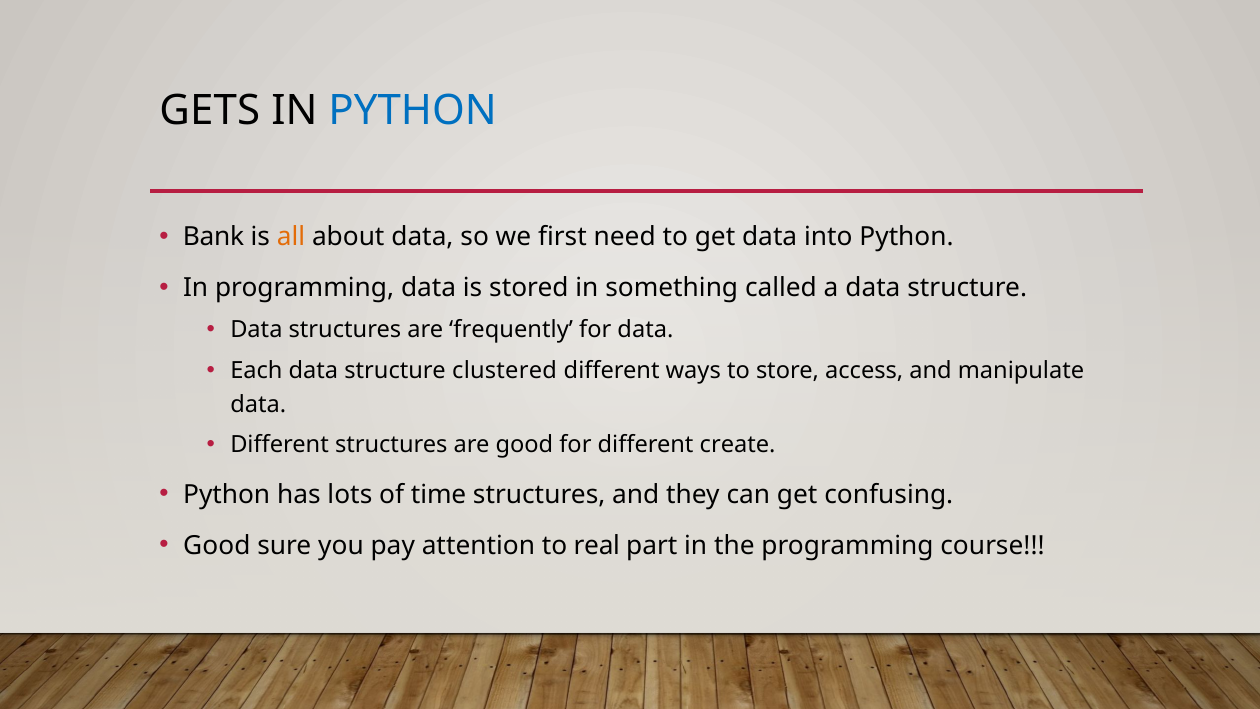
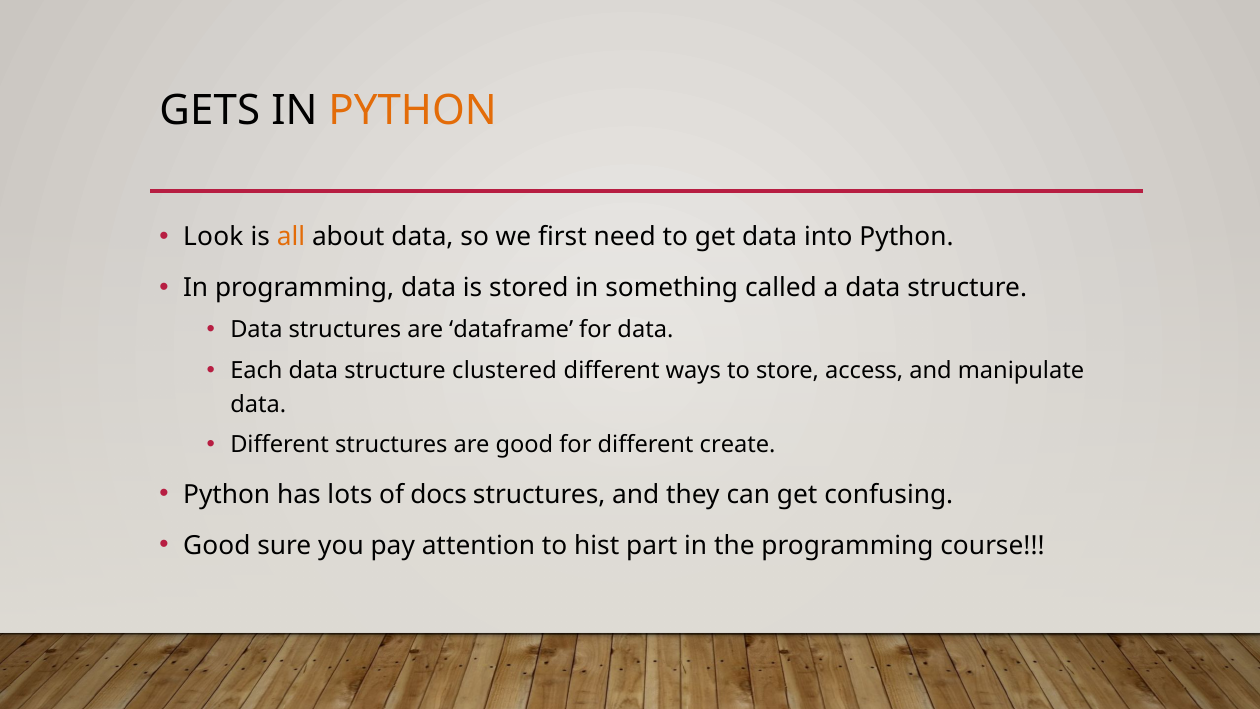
PYTHON at (413, 110) colour: blue -> orange
Bank: Bank -> Look
frequently: frequently -> dataframe
time: time -> docs
real: real -> hist
